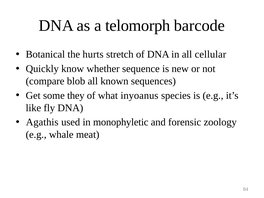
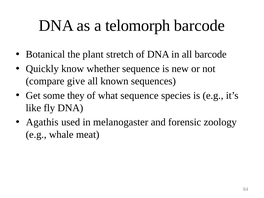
hurts: hurts -> plant
all cellular: cellular -> barcode
blob: blob -> give
what inyoanus: inyoanus -> sequence
monophyletic: monophyletic -> melanogaster
